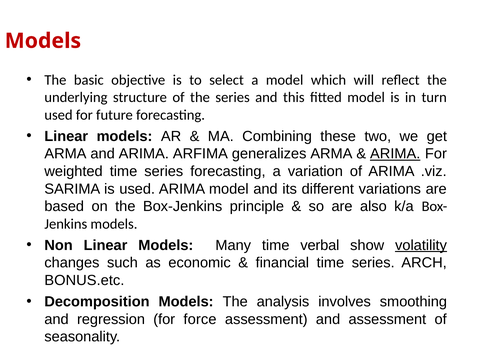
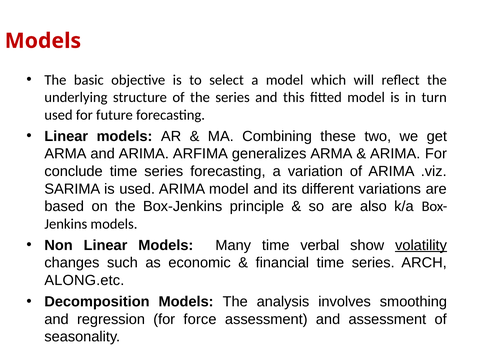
ARIMA at (395, 154) underline: present -> none
weighted: weighted -> conclude
BONUS.etc: BONUS.etc -> ALONG.etc
